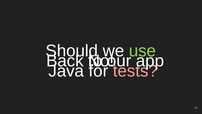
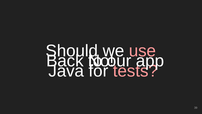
use colour: light green -> pink
